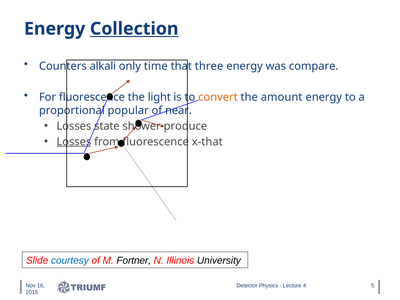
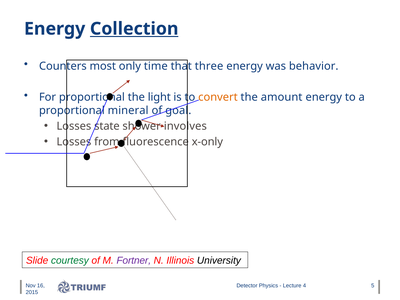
alkali: alkali -> most
compare: compare -> behavior
For fluorescence: fluorescence -> proportional
popular: popular -> mineral
near: near -> goal
produce: produce -> involves
Losses at (74, 142) underline: present -> none
x-that: x-that -> x-only
courtesy colour: blue -> green
Fortner colour: black -> purple
